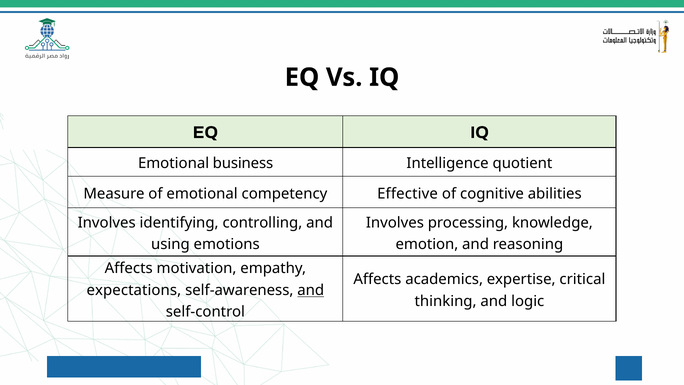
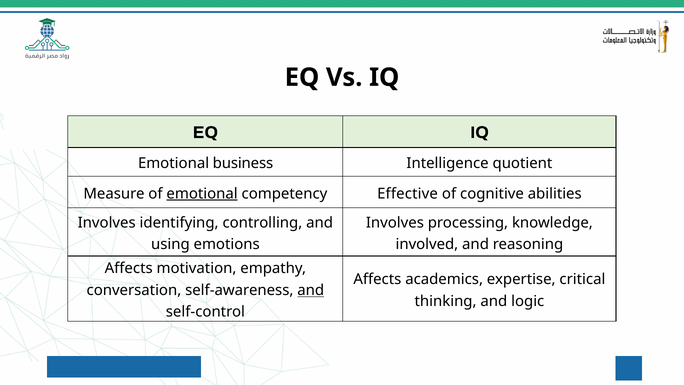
emotional at (202, 193) underline: none -> present
emotion: emotion -> involved
expectations: expectations -> conversation
